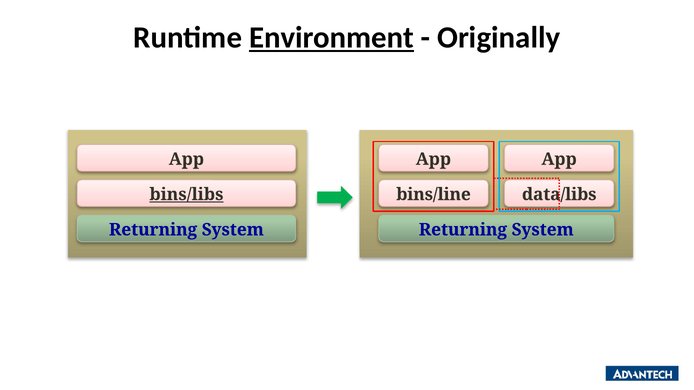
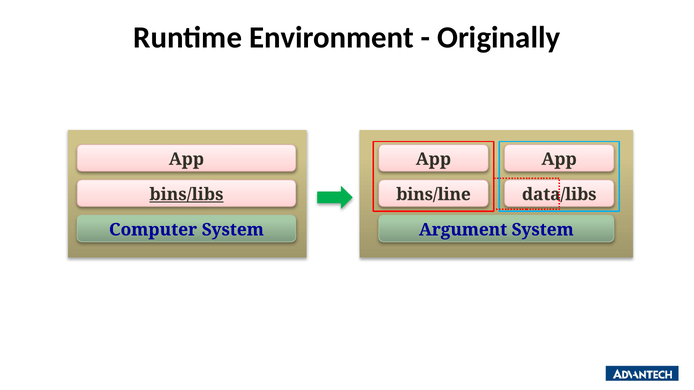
Environment underline: present -> none
Returning at (153, 230): Returning -> Computer
Returning at (463, 230): Returning -> Argument
